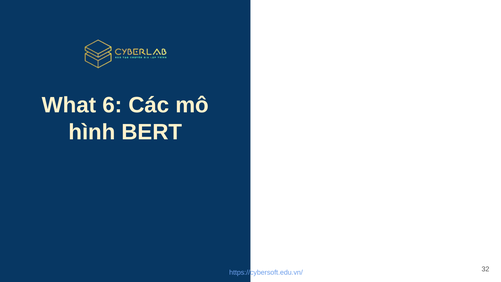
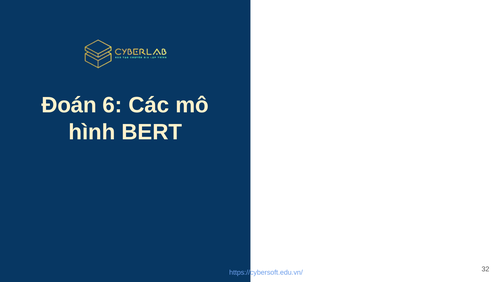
What: What -> Đoán
